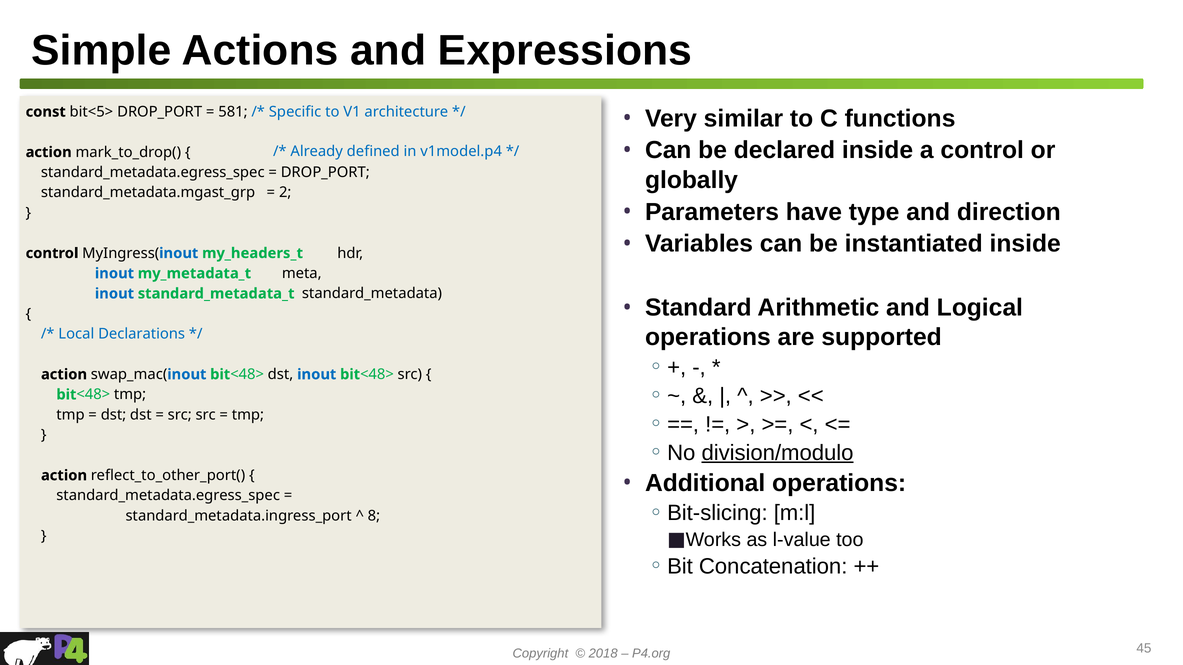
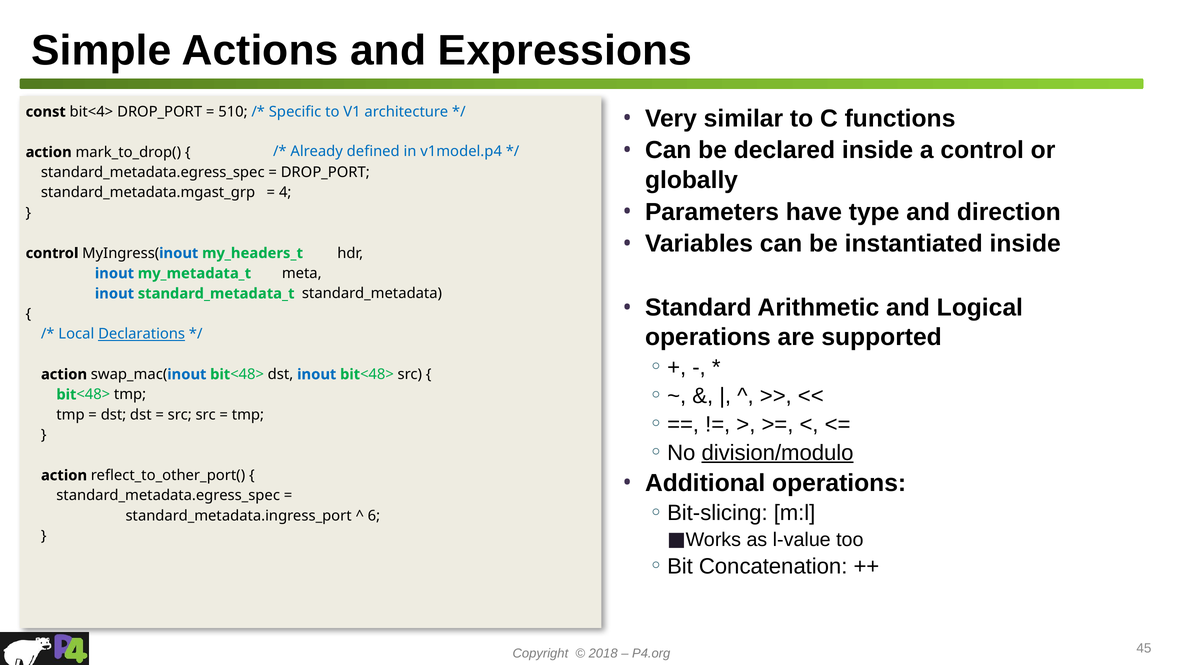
bit<5>: bit<5> -> bit<4>
581: 581 -> 510
2: 2 -> 4
Declarations underline: none -> present
8: 8 -> 6
